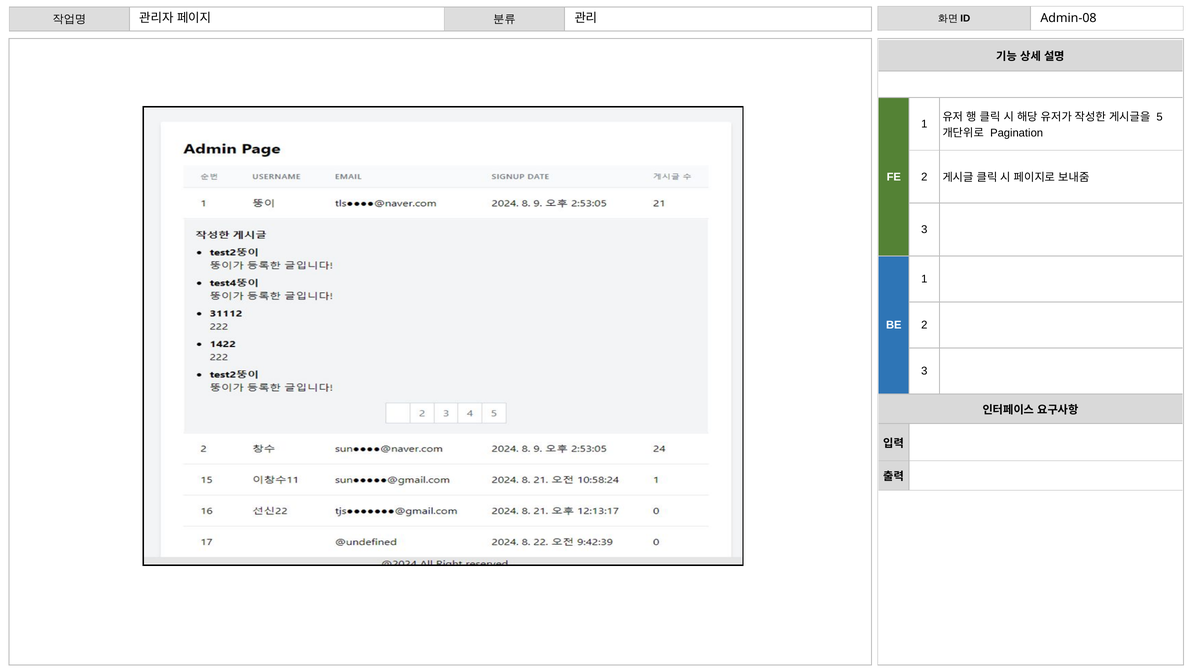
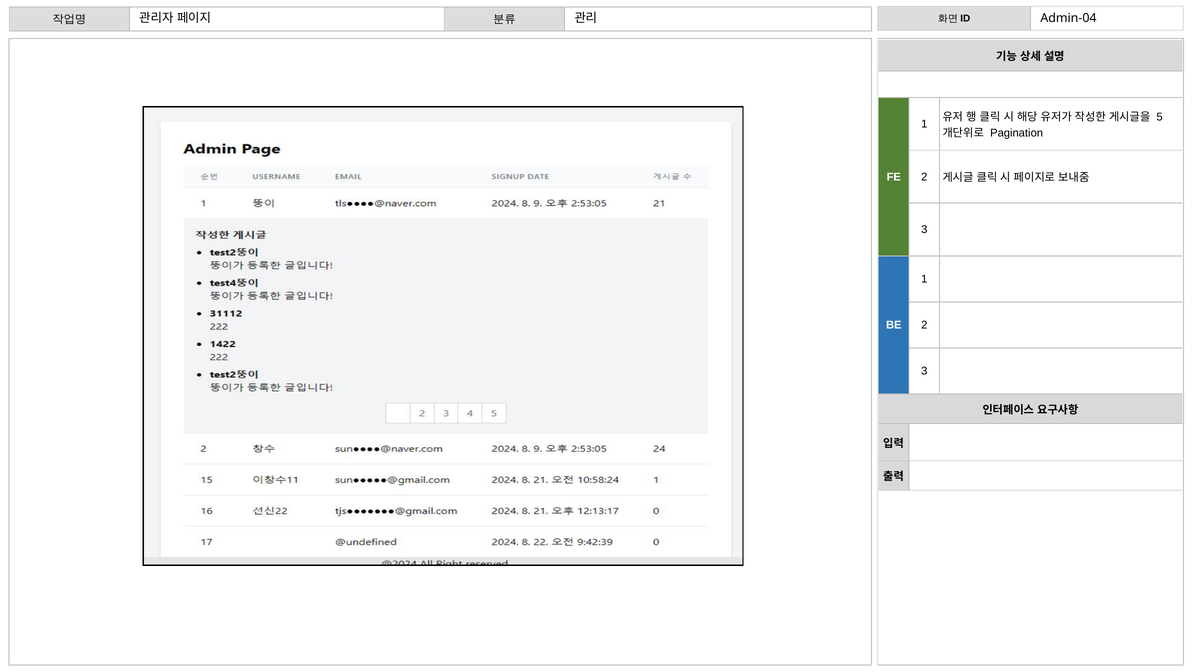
Admin-08: Admin-08 -> Admin-04
